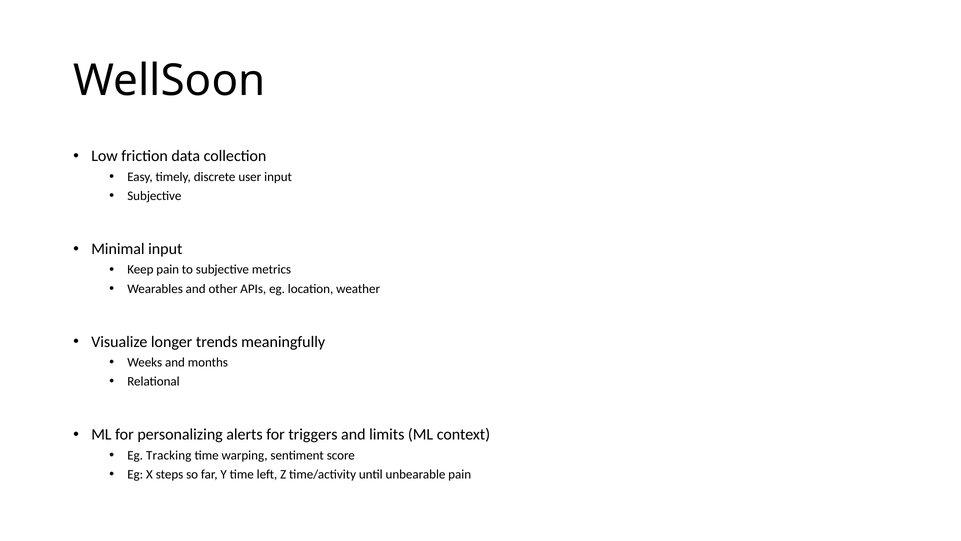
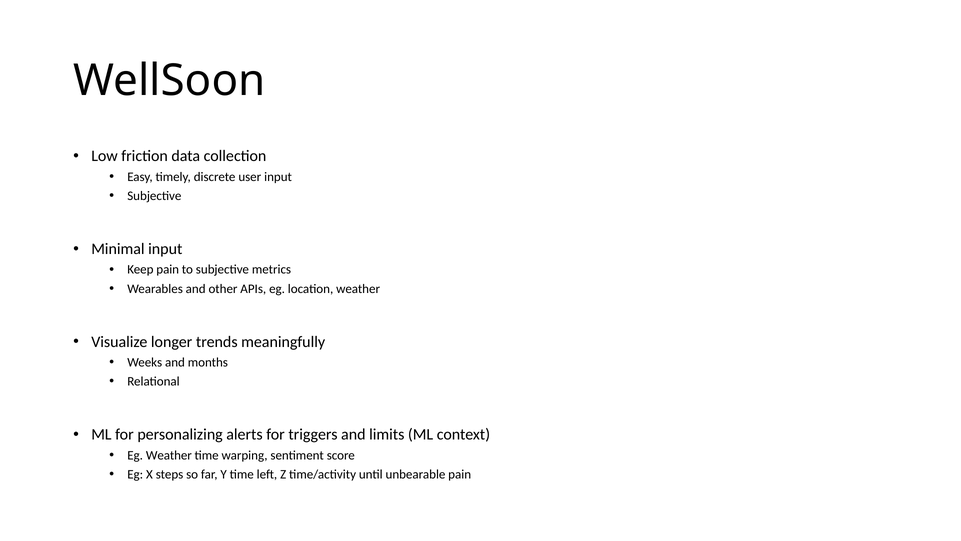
Eg Tracking: Tracking -> Weather
